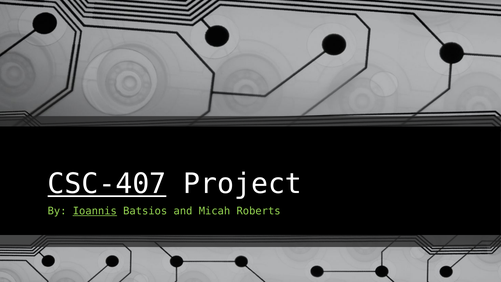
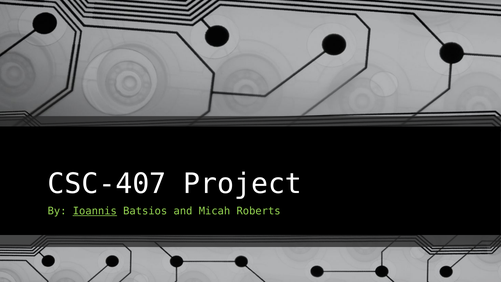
CSC-407 underline: present -> none
